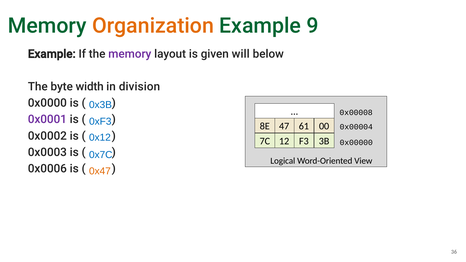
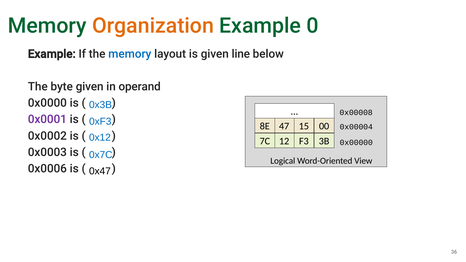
9: 9 -> 0
memory at (130, 54) colour: purple -> blue
will: will -> line
byte width: width -> given
division: division -> operand
61: 61 -> 15
0x47 colour: orange -> black
